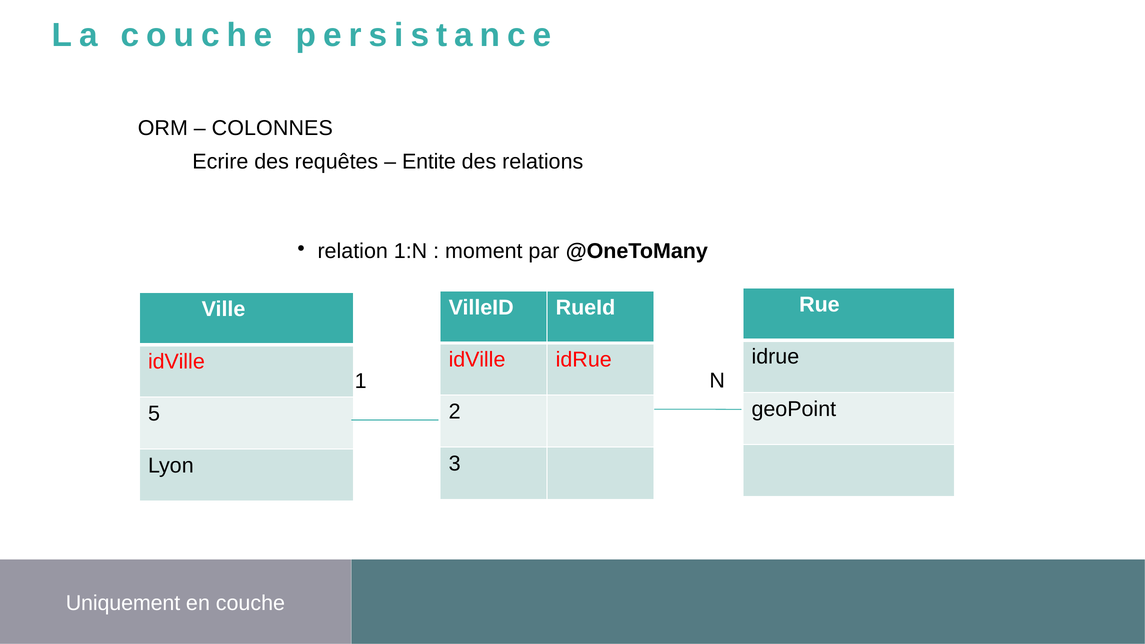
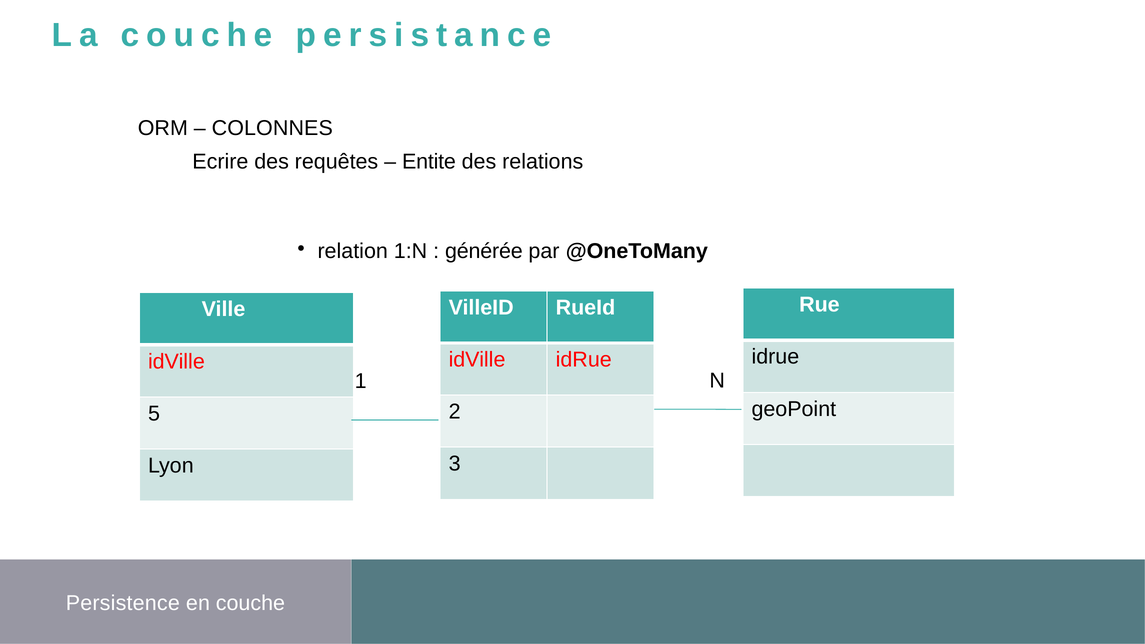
moment: moment -> générée
Uniquement: Uniquement -> Persistence
